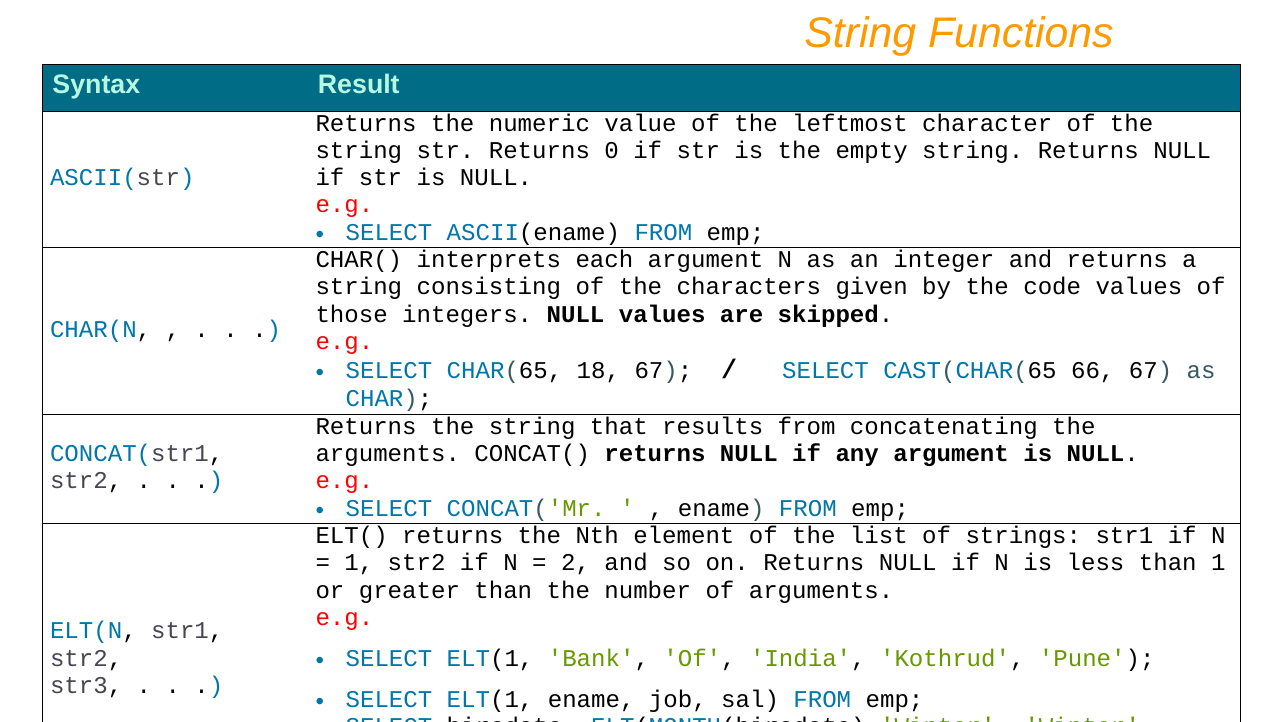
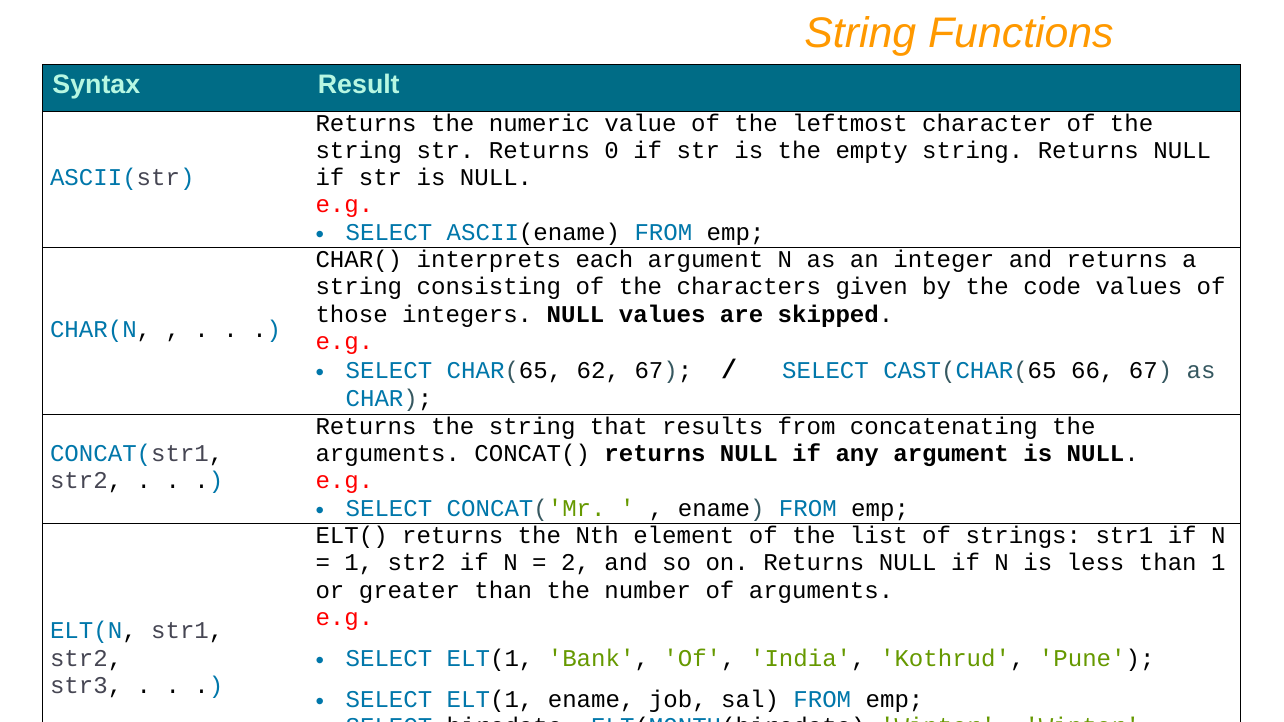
18: 18 -> 62
